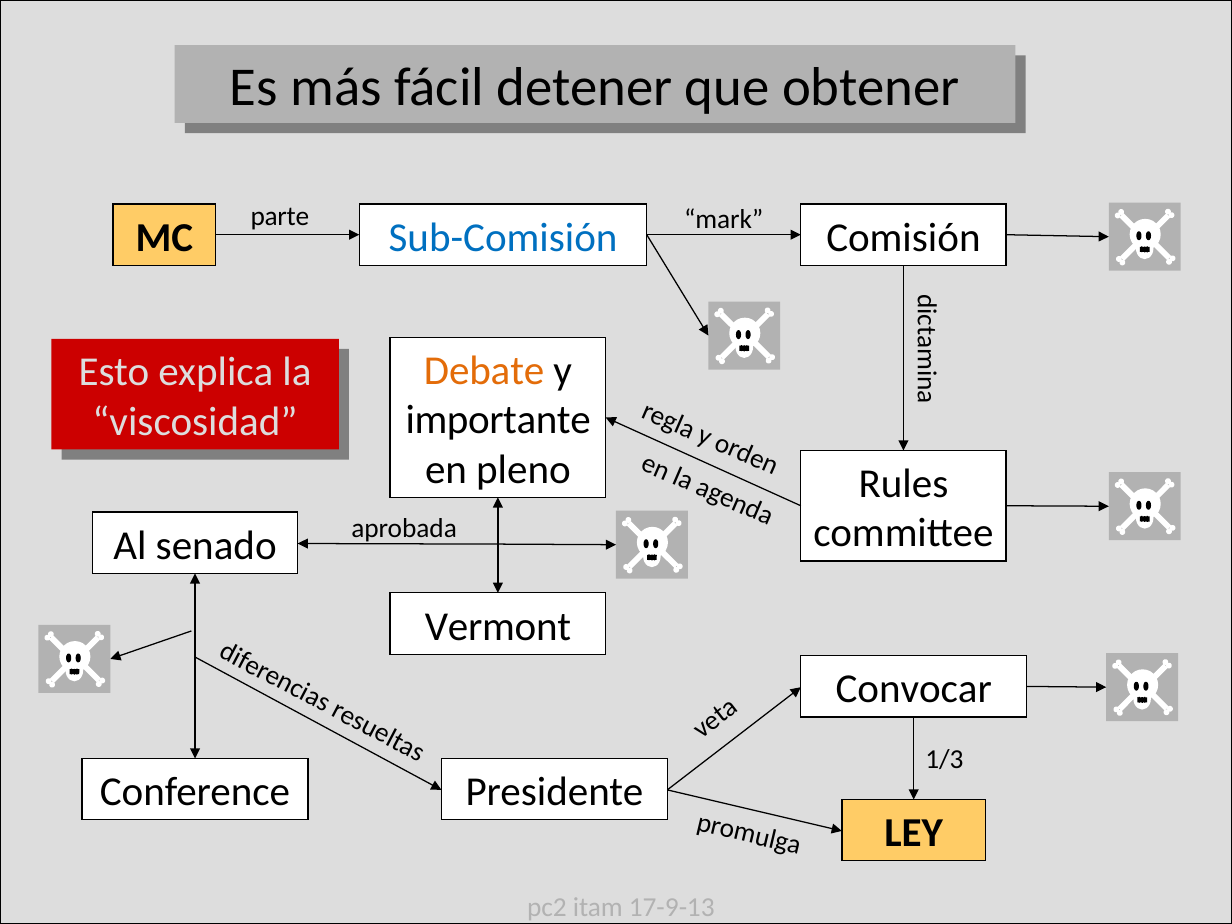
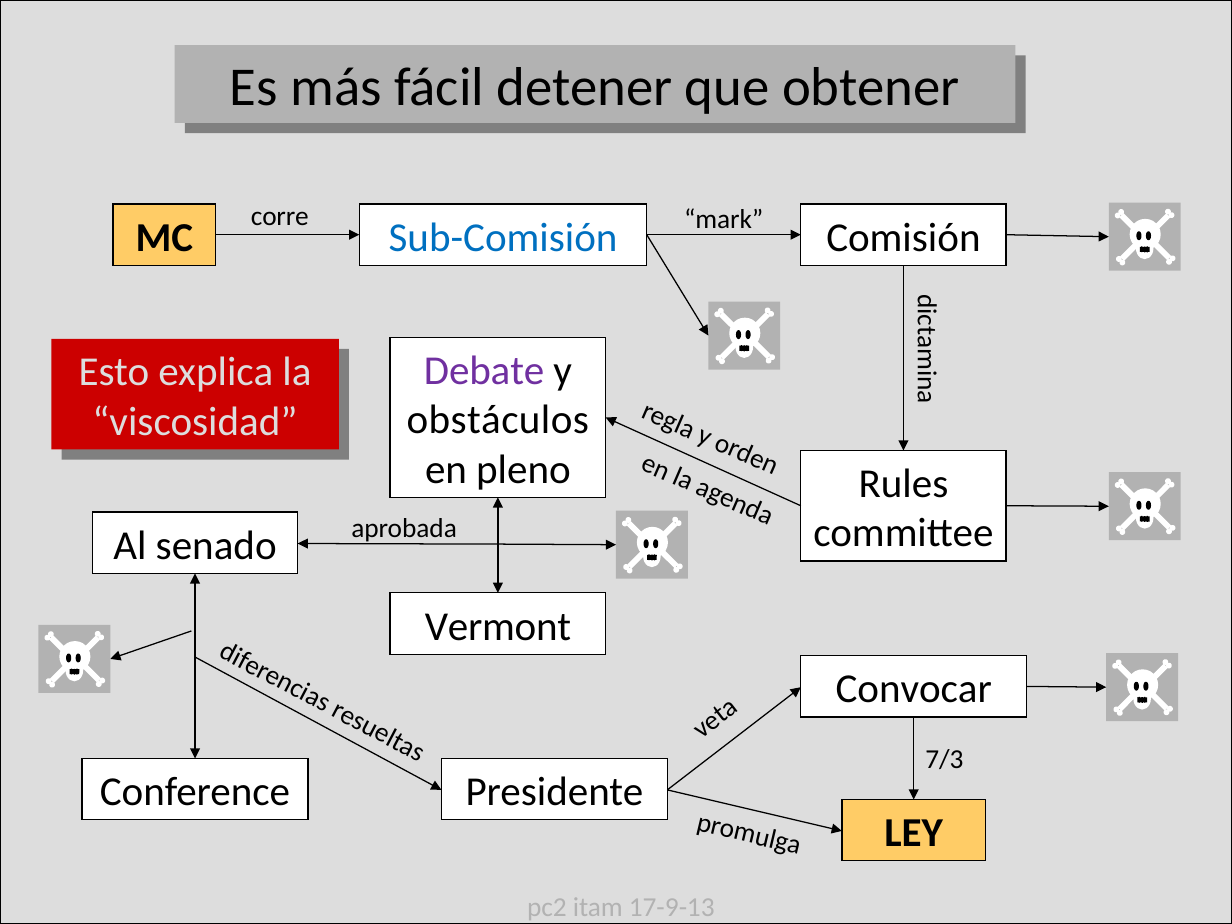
parte: parte -> corre
Debate colour: orange -> purple
importante: importante -> obstáculos
1/3: 1/3 -> 7/3
